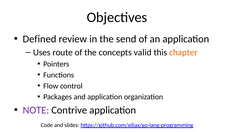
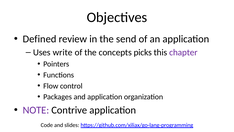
route: route -> write
valid: valid -> picks
chapter colour: orange -> purple
